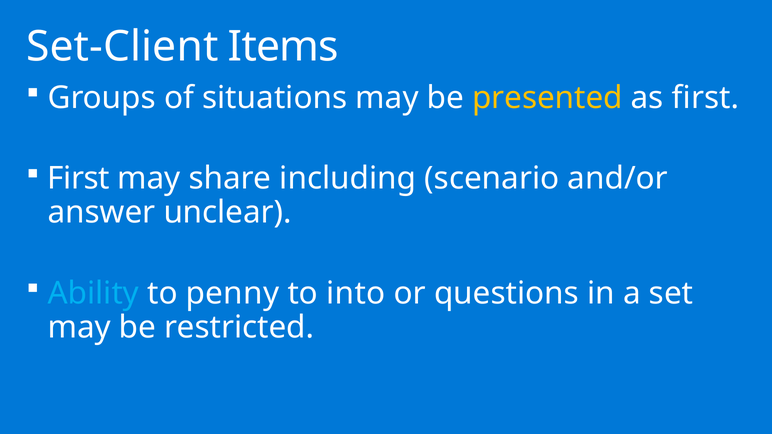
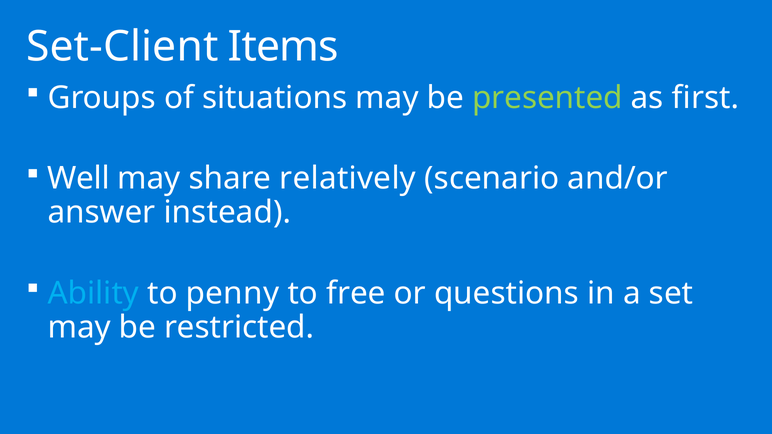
presented colour: yellow -> light green
First at (79, 179): First -> Well
including: including -> relatively
unclear: unclear -> instead
into: into -> free
